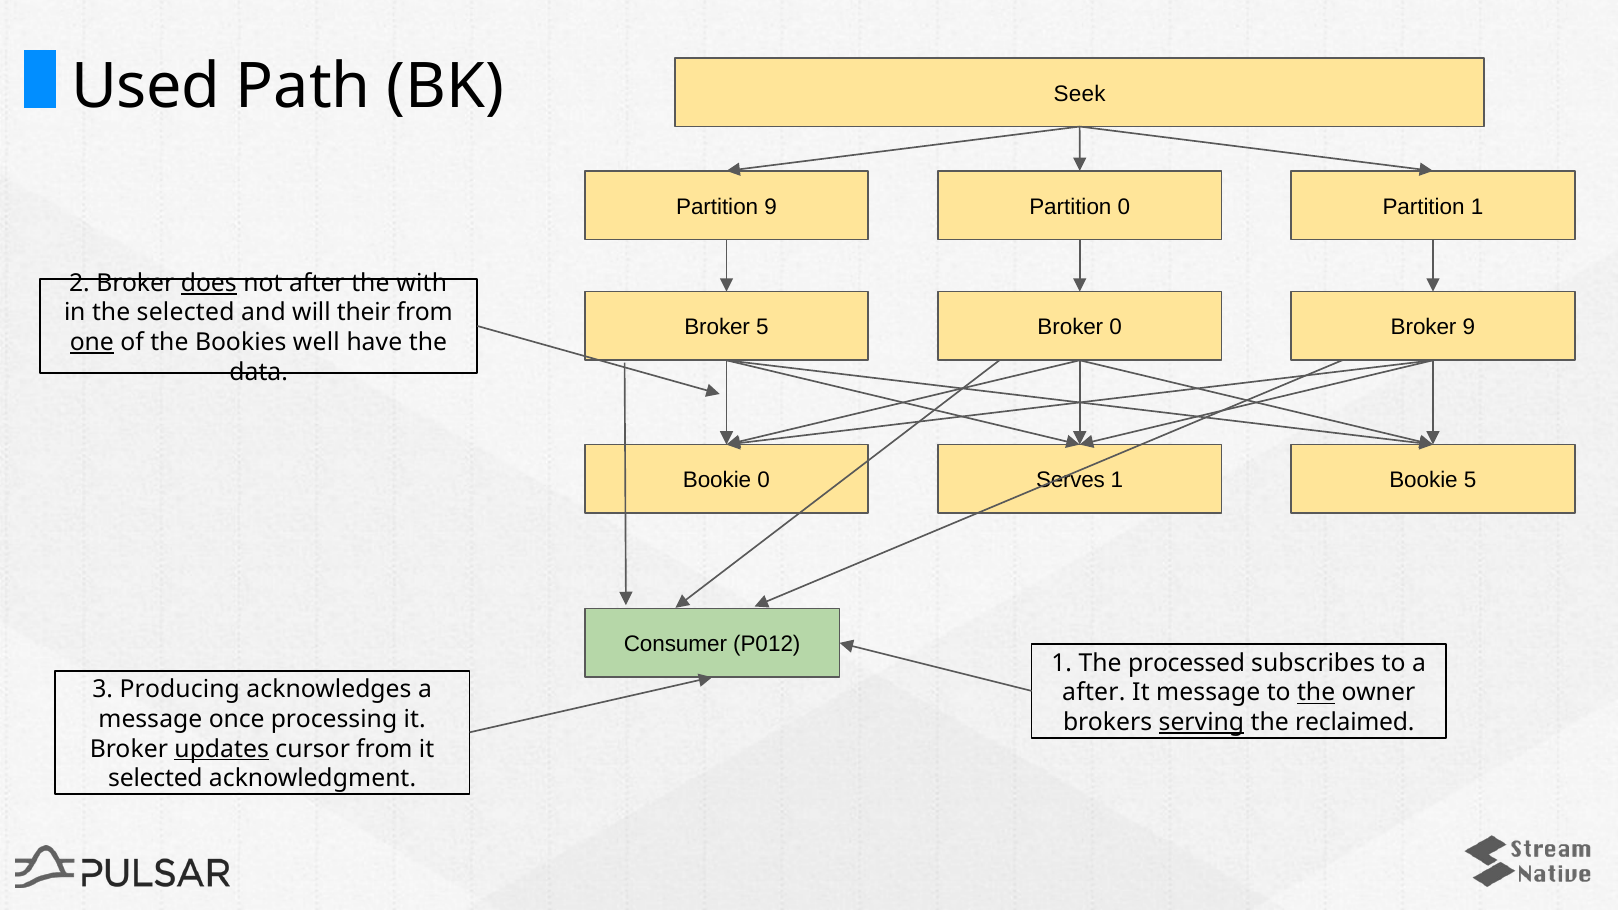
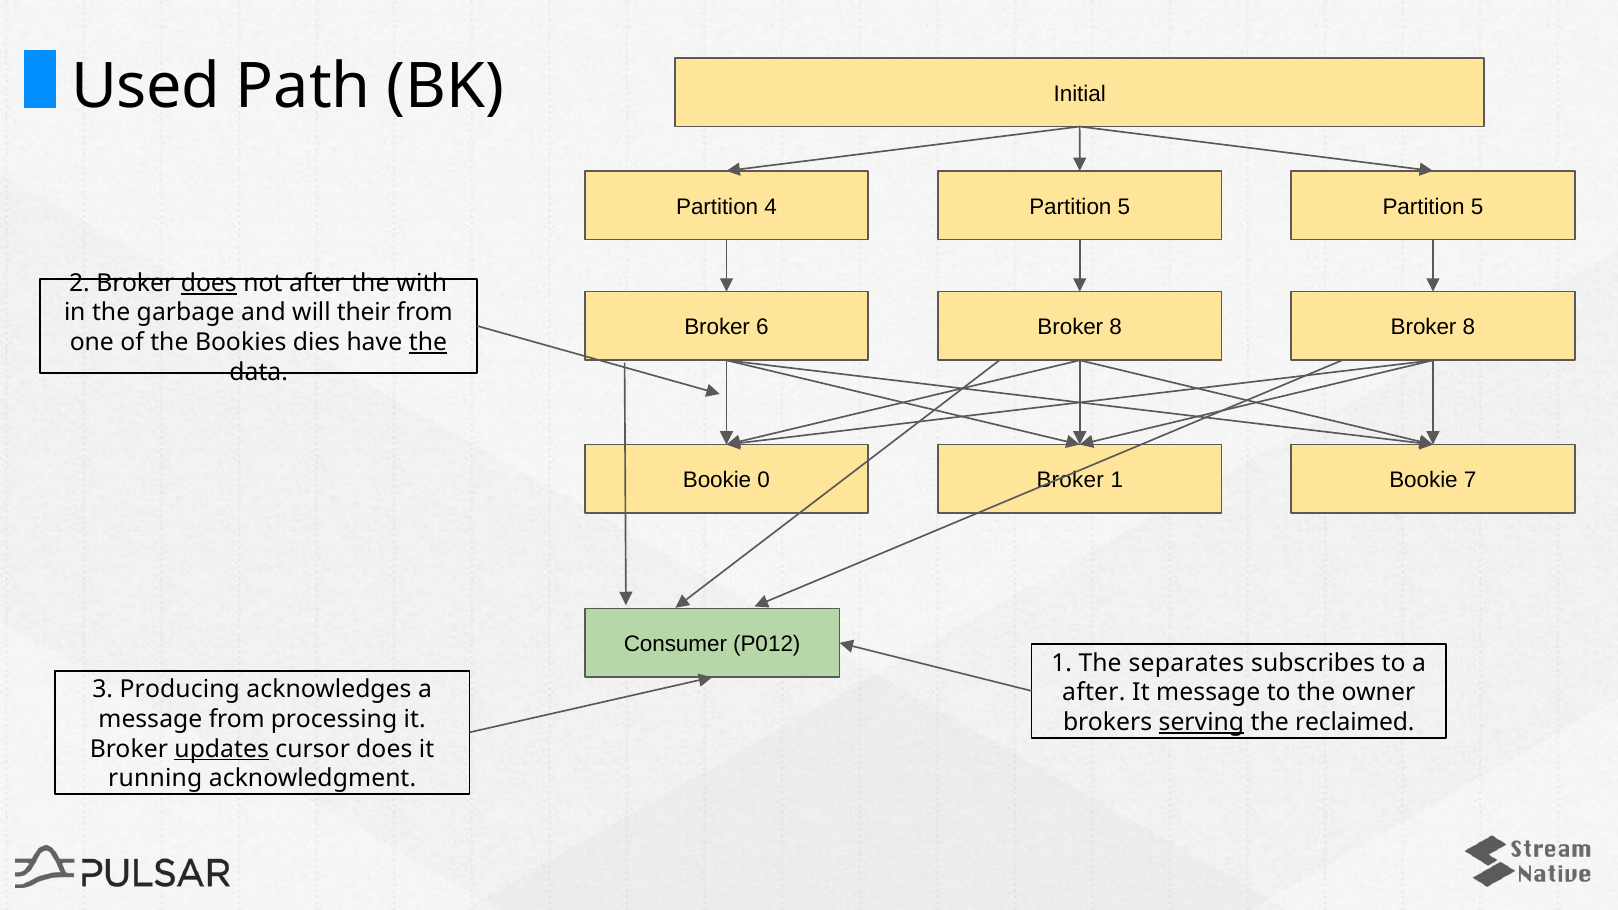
Seek: Seek -> Initial
Partition 9: 9 -> 4
0 at (1124, 207): 0 -> 5
1 at (1477, 207): 1 -> 5
the selected: selected -> garbage
Broker 5: 5 -> 6
0 at (1116, 328): 0 -> 8
9 at (1469, 328): 9 -> 8
one underline: present -> none
well: well -> dies
the at (428, 343) underline: none -> present
0 Serves: Serves -> Broker
Bookie 5: 5 -> 7
processed: processed -> separates
the at (1316, 693) underline: present -> none
message once: once -> from
cursor from: from -> does
selected at (155, 779): selected -> running
